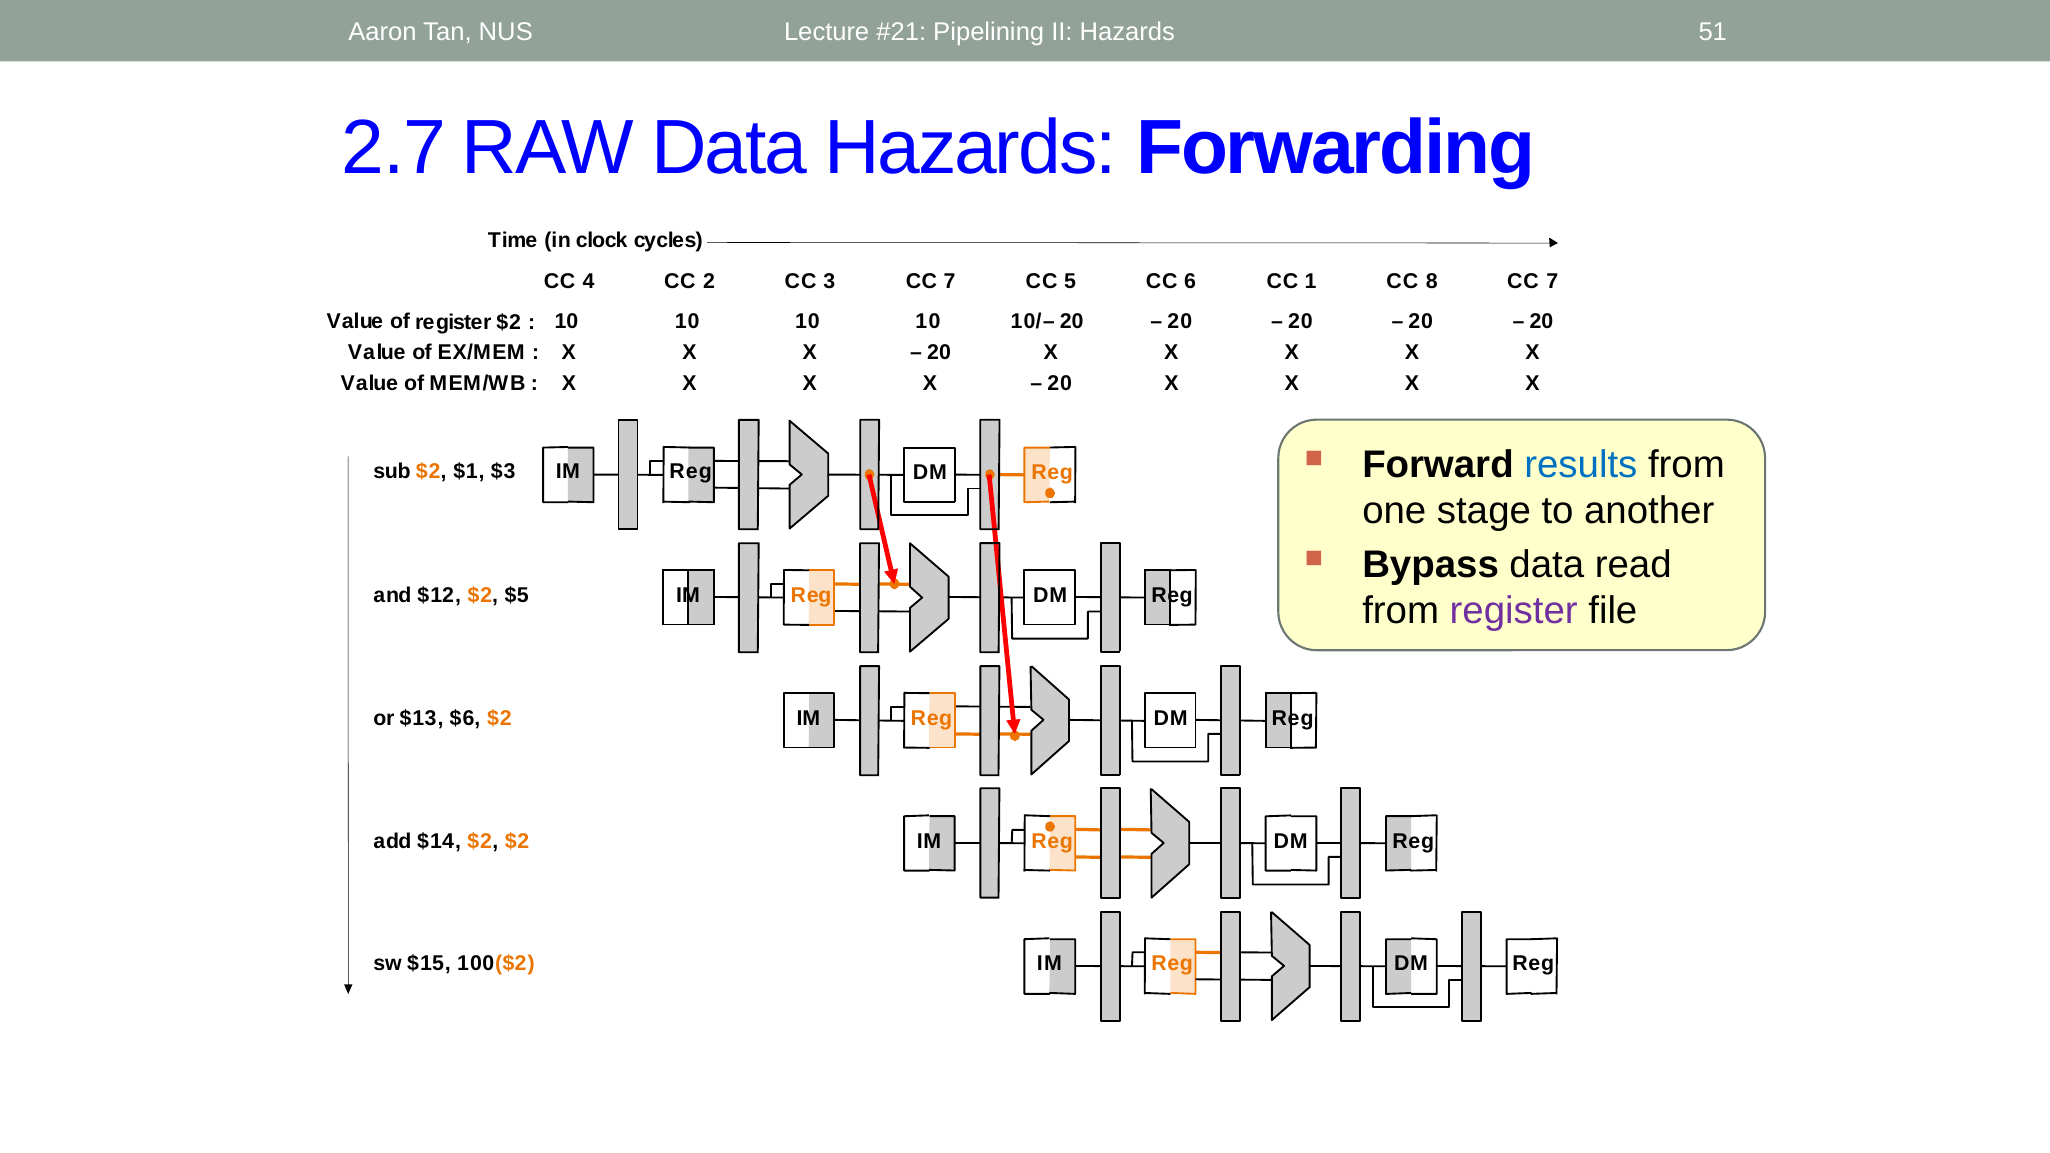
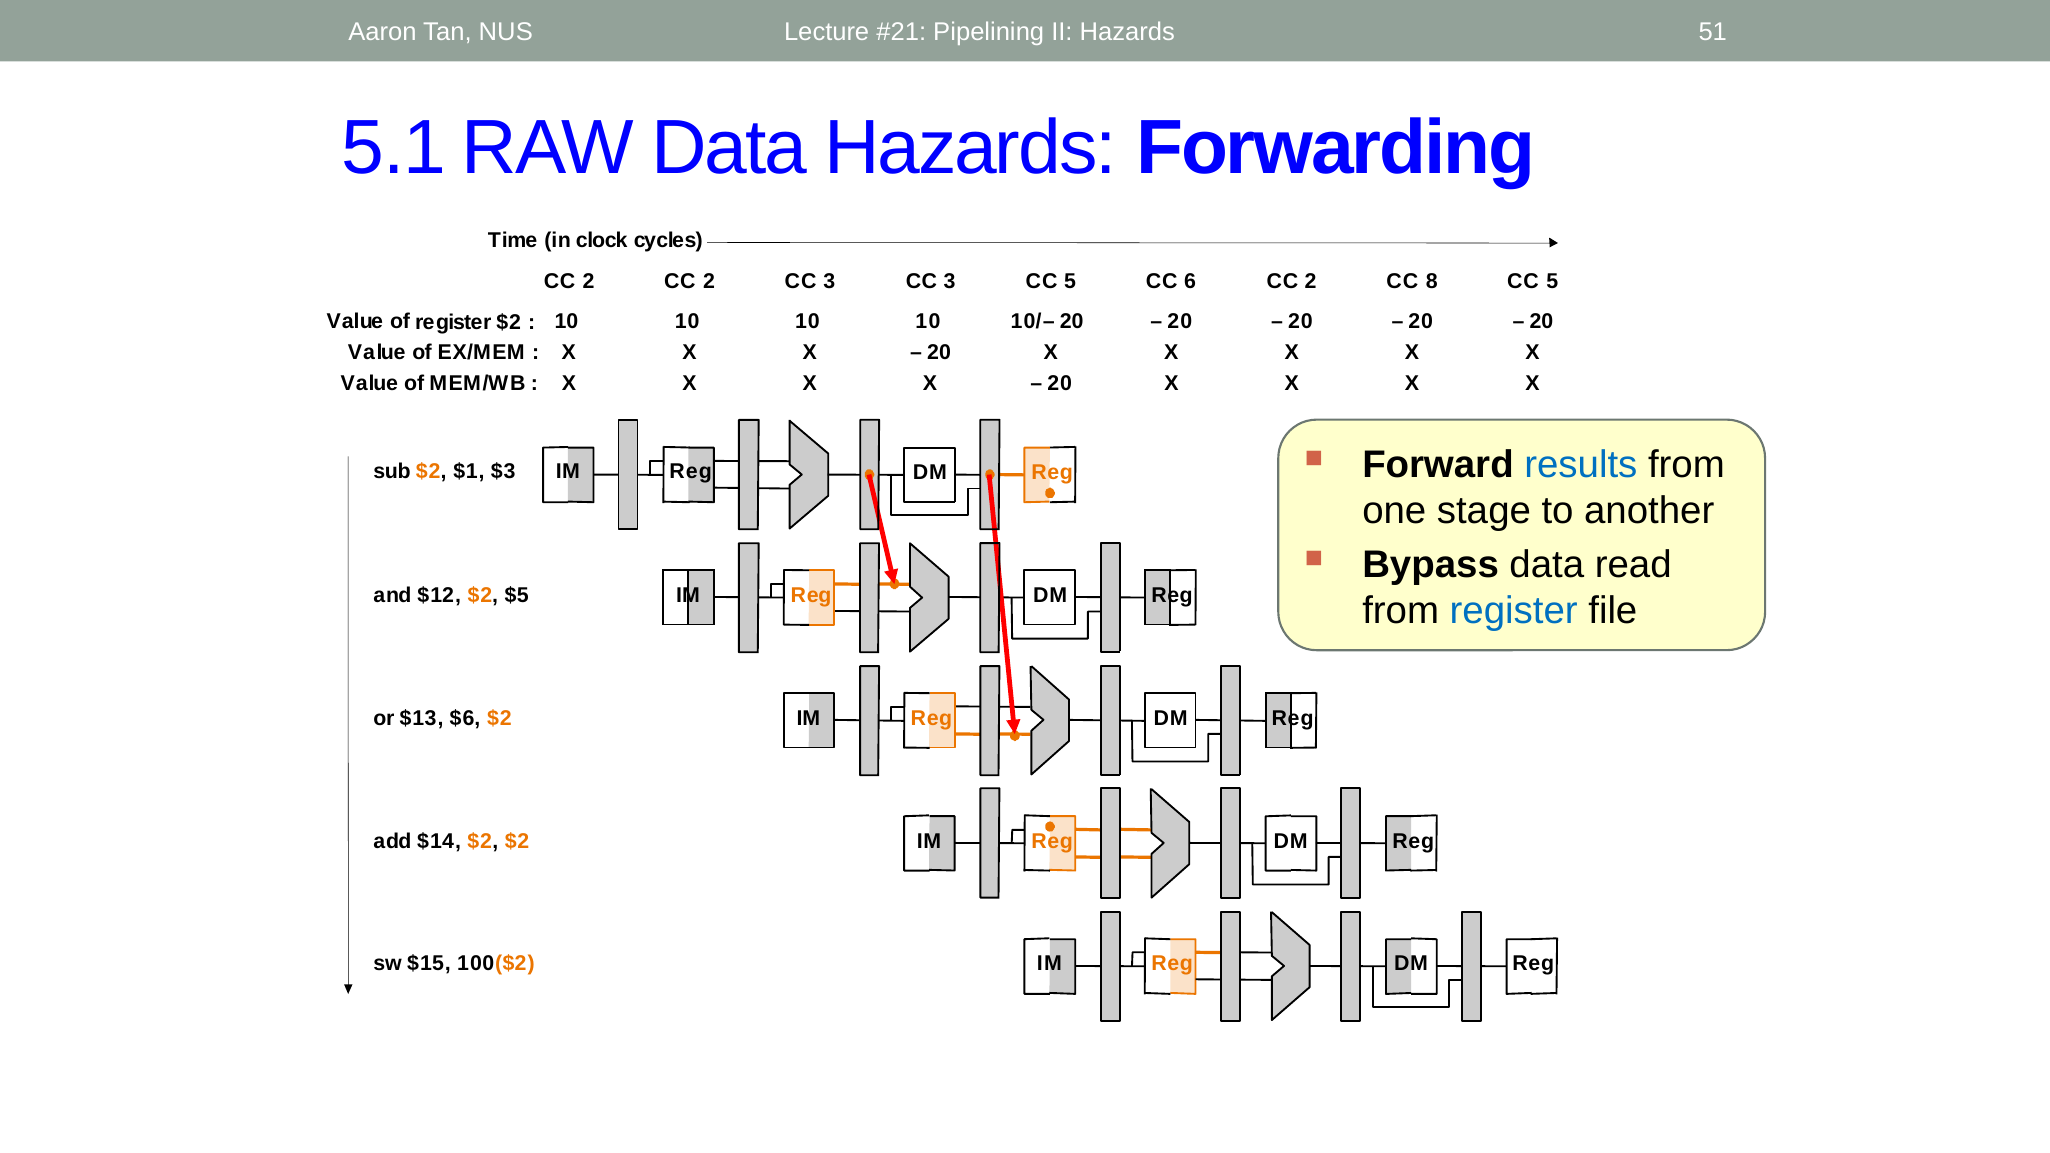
2.7: 2.7 -> 5.1
4 at (589, 281): 4 -> 2
7 at (950, 281): 7 -> 3
1 at (1311, 281): 1 -> 2
7 at (1552, 281): 7 -> 5
register at (1514, 611) colour: purple -> blue
